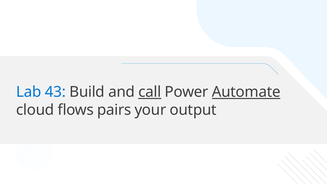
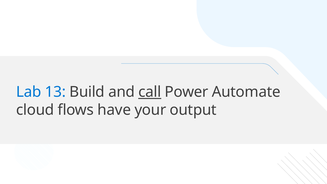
43: 43 -> 13
Automate underline: present -> none
pairs: pairs -> have
